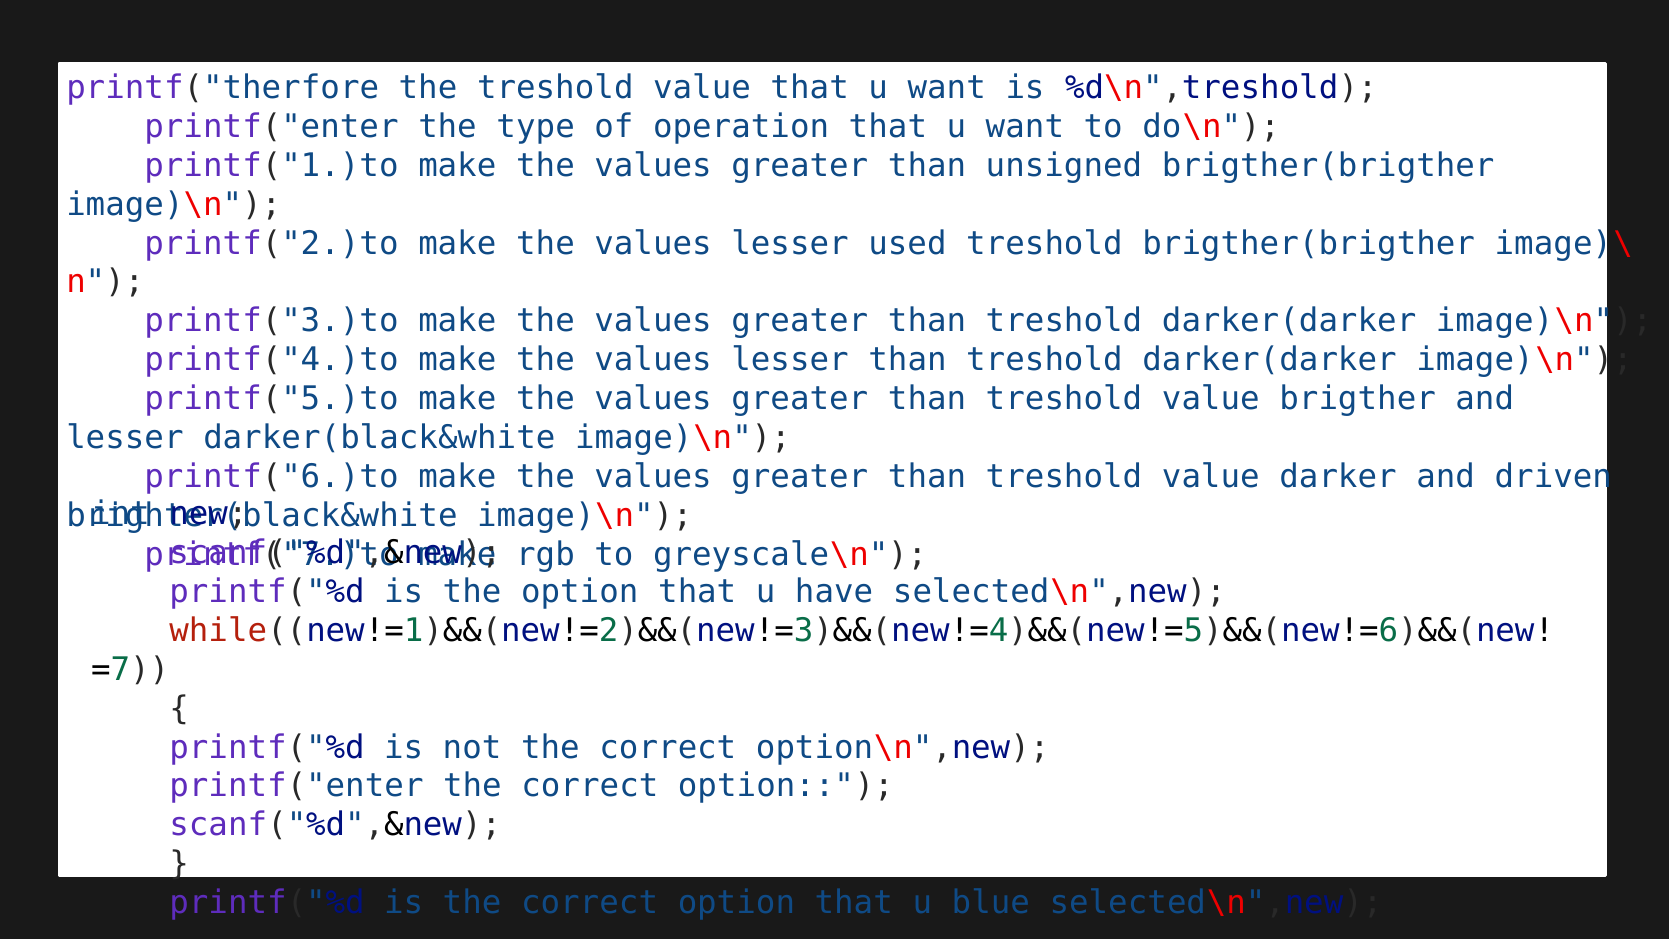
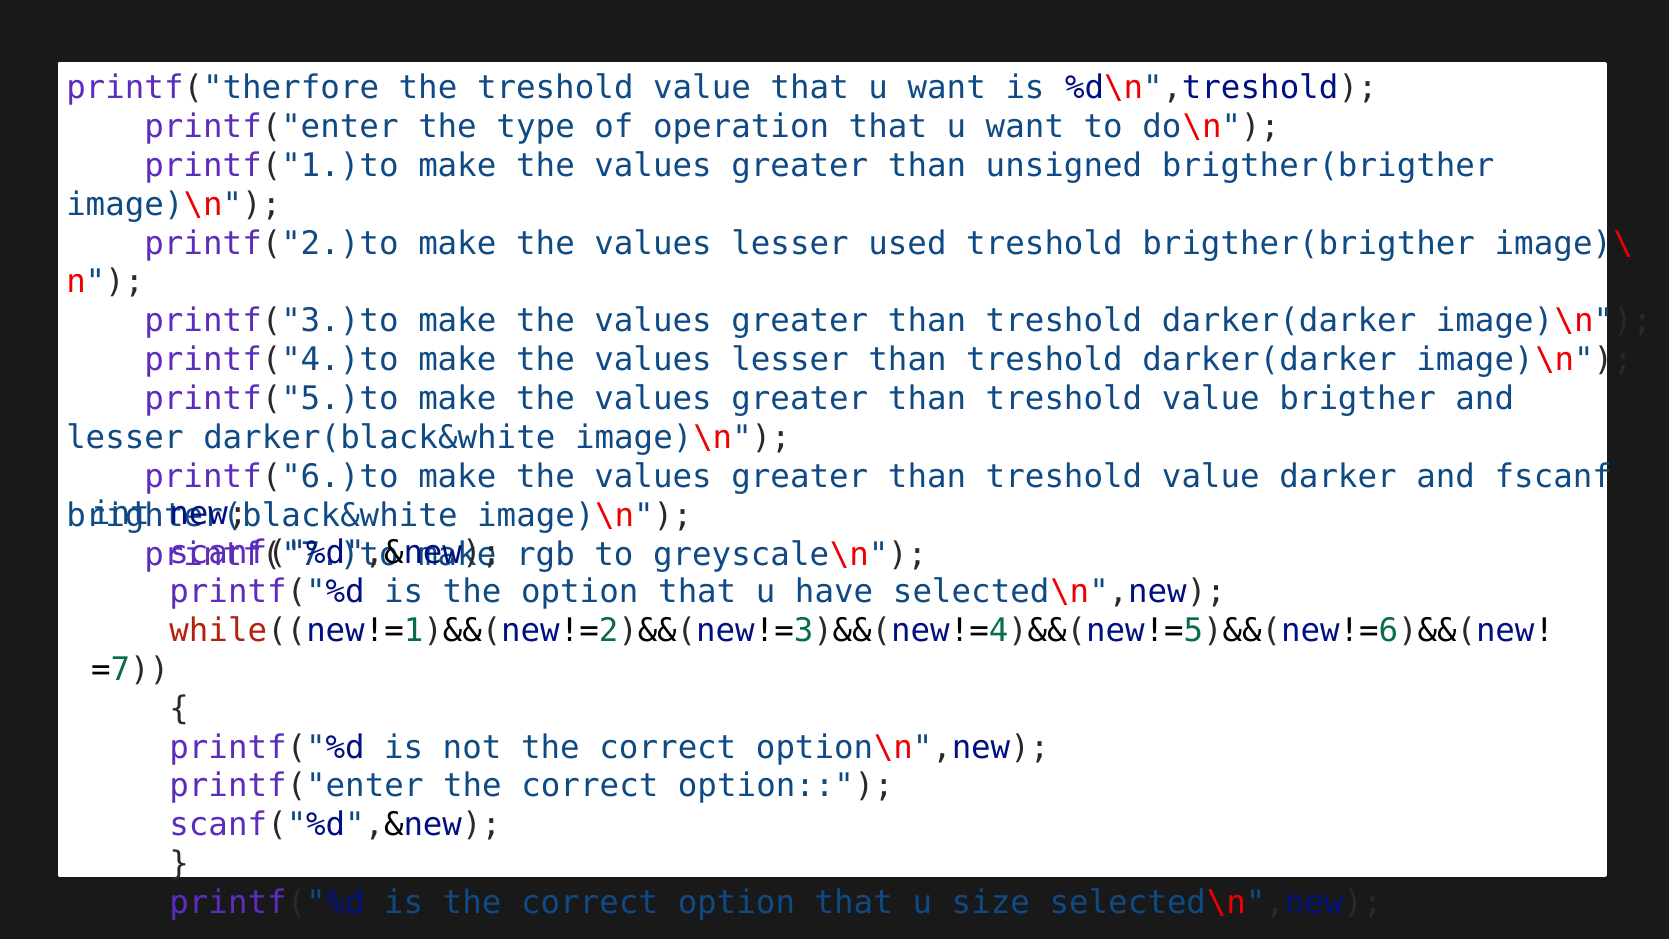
driven: driven -> fscanf
blue: blue -> size
